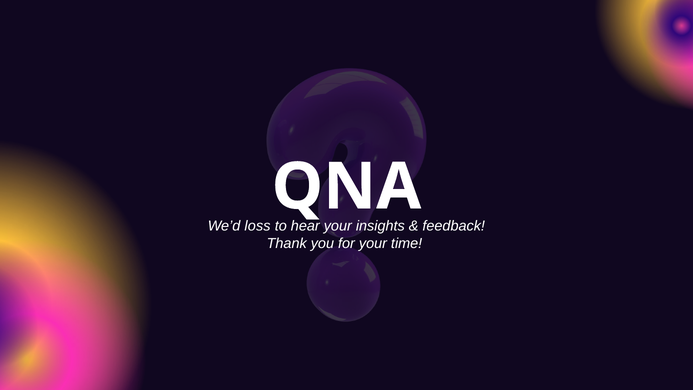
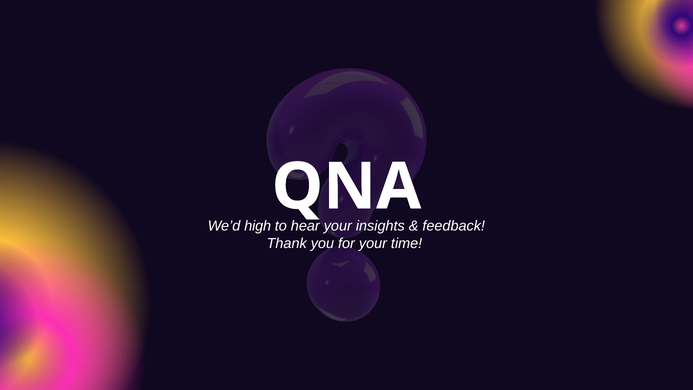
loss: loss -> high
